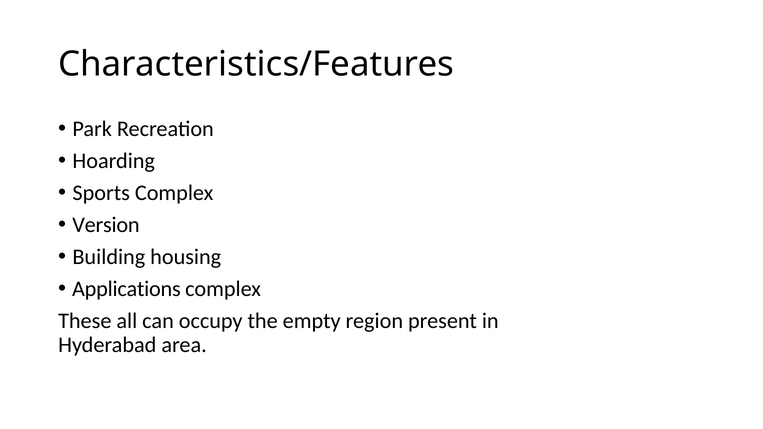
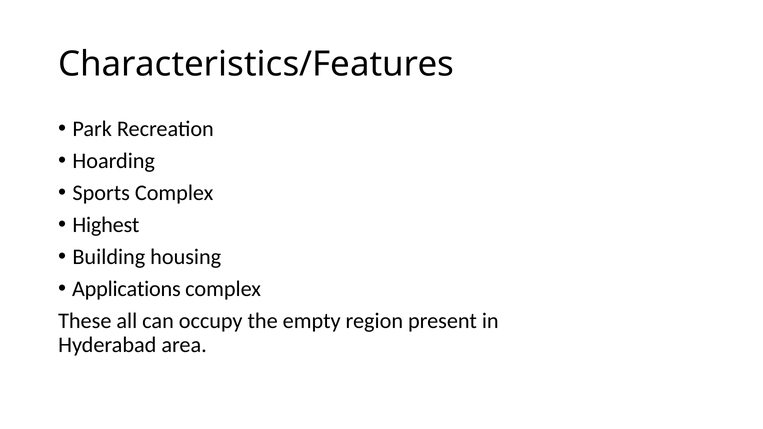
Version: Version -> Highest
